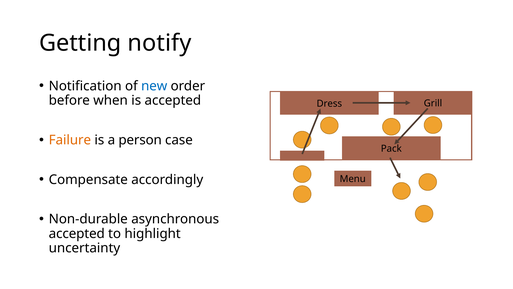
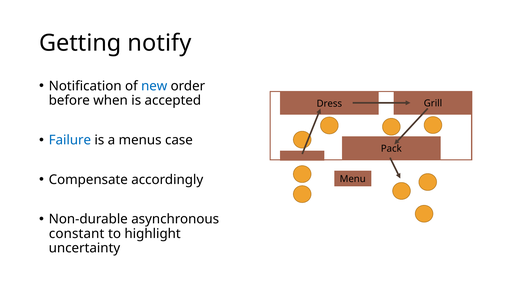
Failure colour: orange -> blue
person: person -> menus
accepted at (77, 233): accepted -> constant
